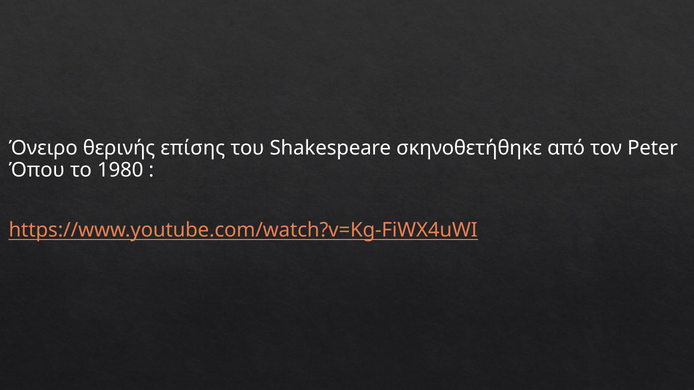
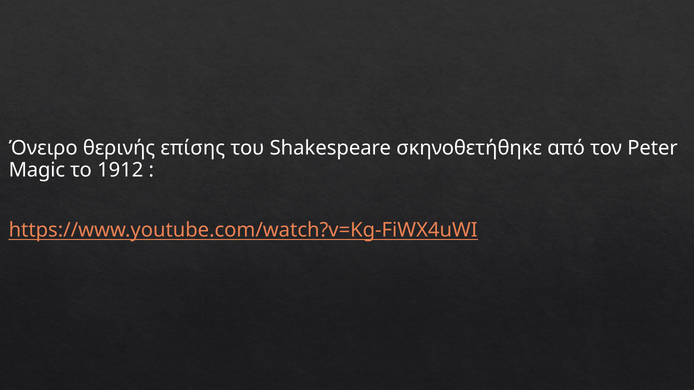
Όπου: Όπου -> Magic
1980: 1980 -> 1912
